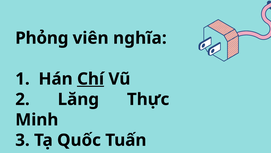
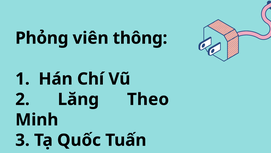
nghĩa: nghĩa -> thông
Chí underline: present -> none
Thực: Thực -> Theo
